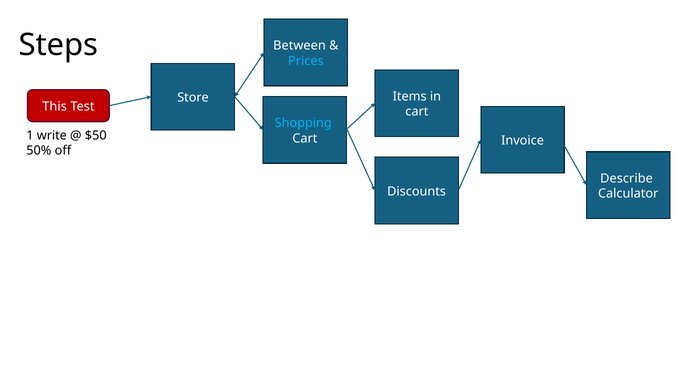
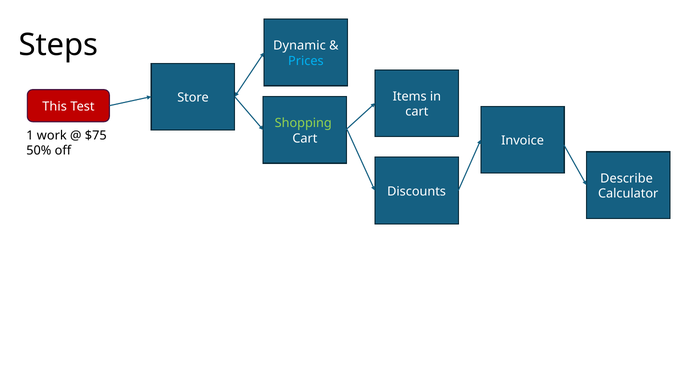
Between: Between -> Dynamic
Shopping colour: light blue -> light green
write: write -> work
$50: $50 -> $75
